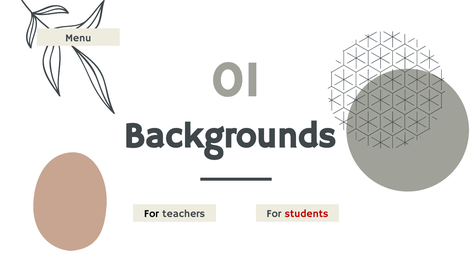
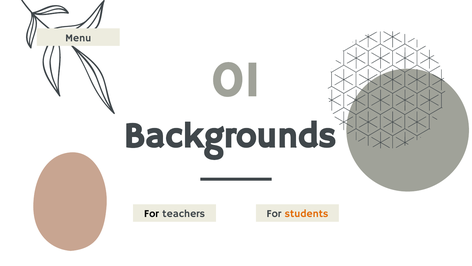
students colour: red -> orange
